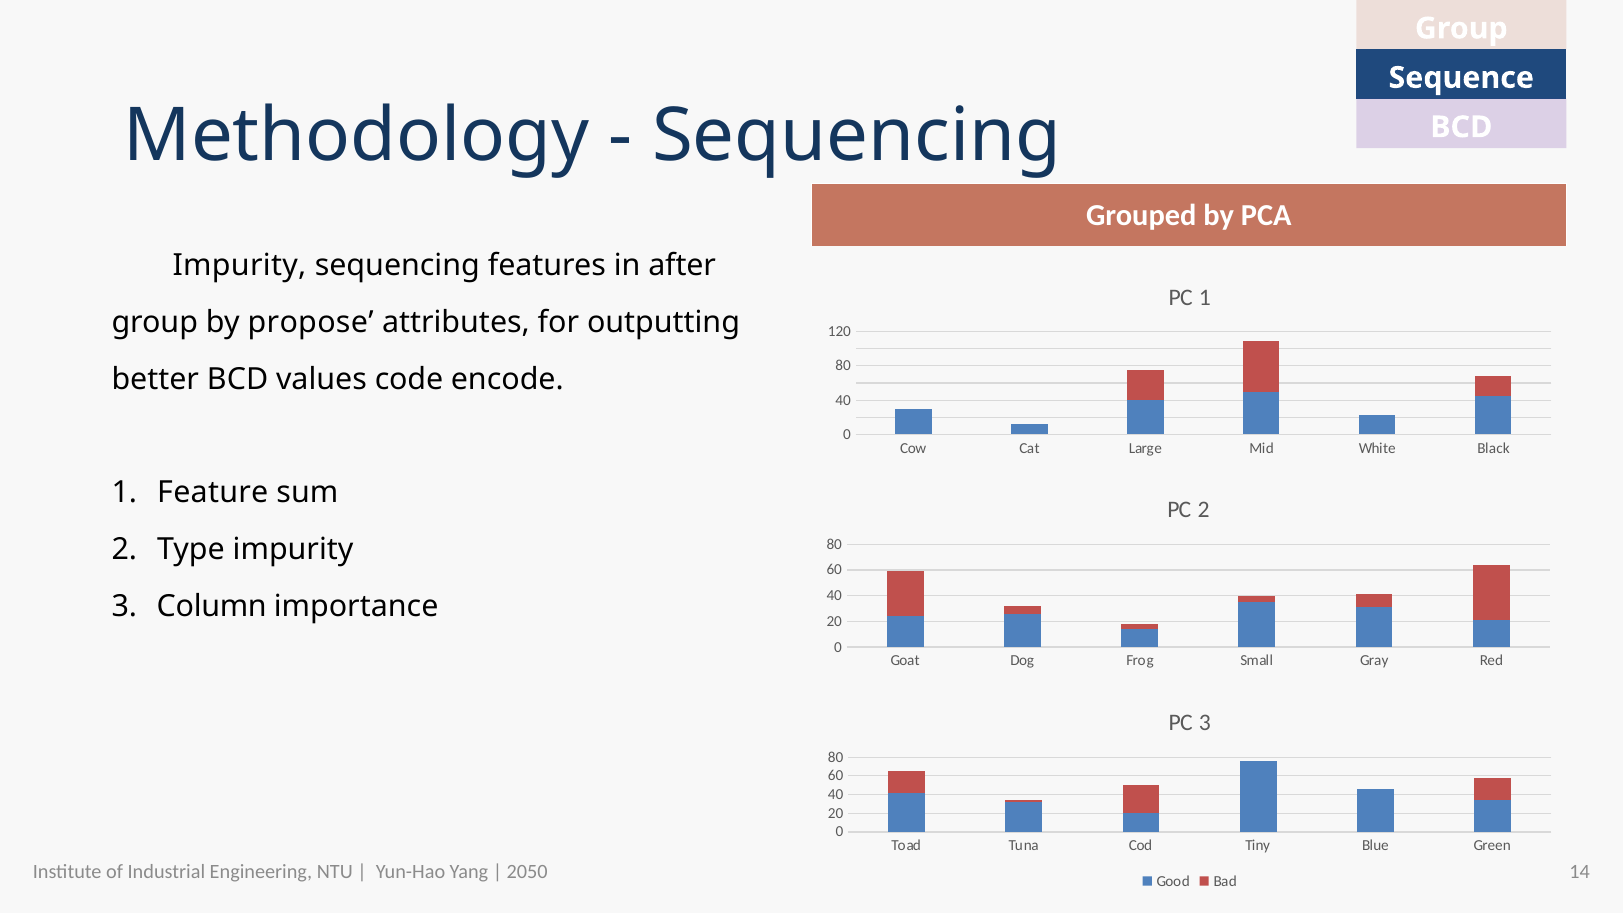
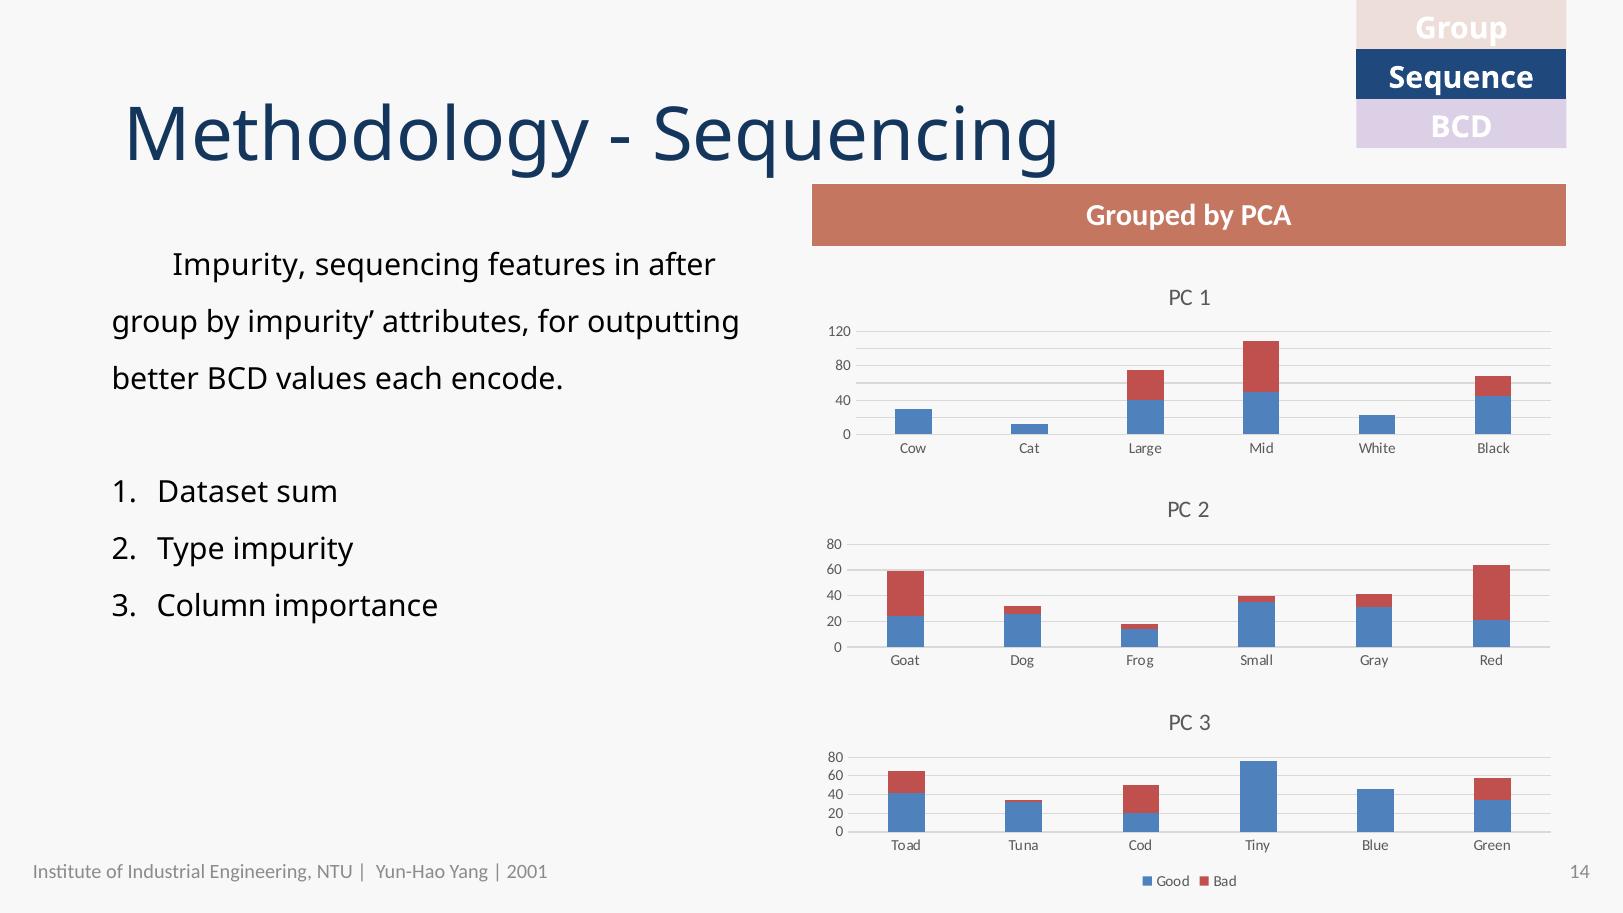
by propose: propose -> impurity
code: code -> each
Feature: Feature -> Dataset
2050: 2050 -> 2001
